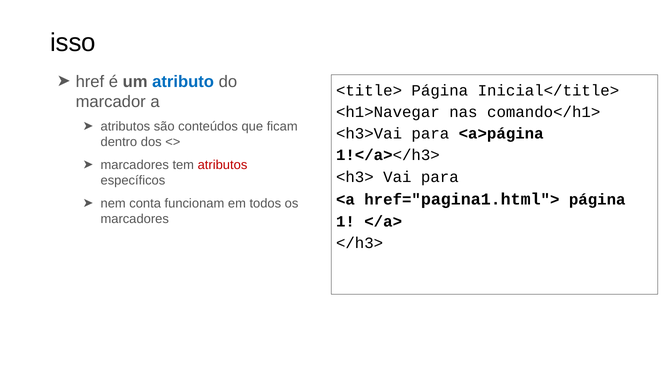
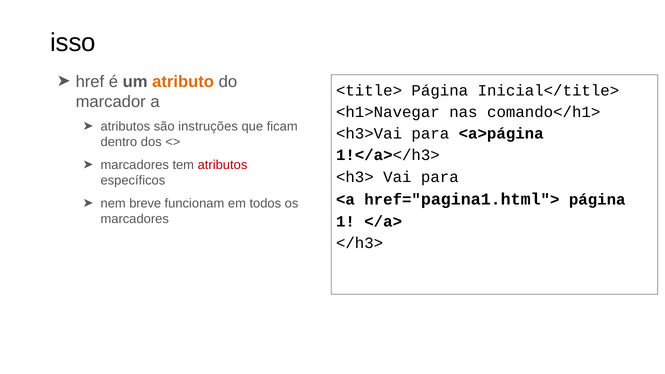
atributo colour: blue -> orange
conteúdos: conteúdos -> instruções
conta: conta -> breve
